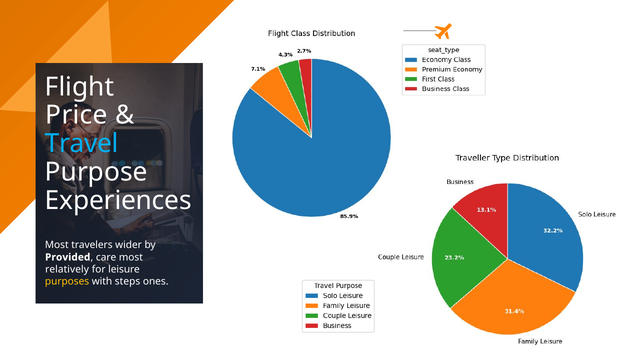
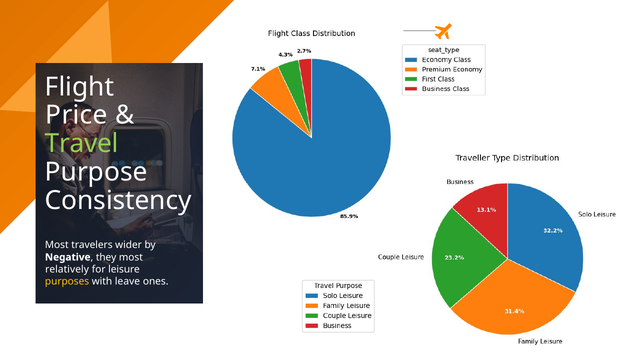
Travel colour: light blue -> light green
Experiences: Experiences -> Consistency
Provided: Provided -> Negative
care: care -> they
steps: steps -> leave
